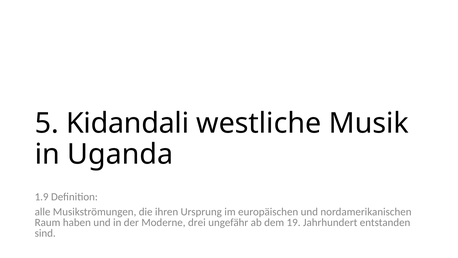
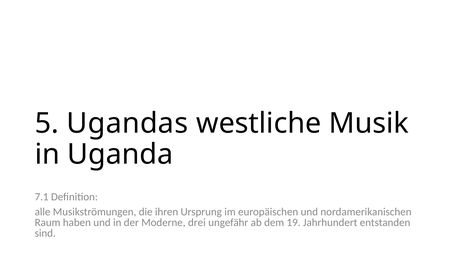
Kidandali: Kidandali -> Ugandas
1.9: 1.9 -> 7.1
